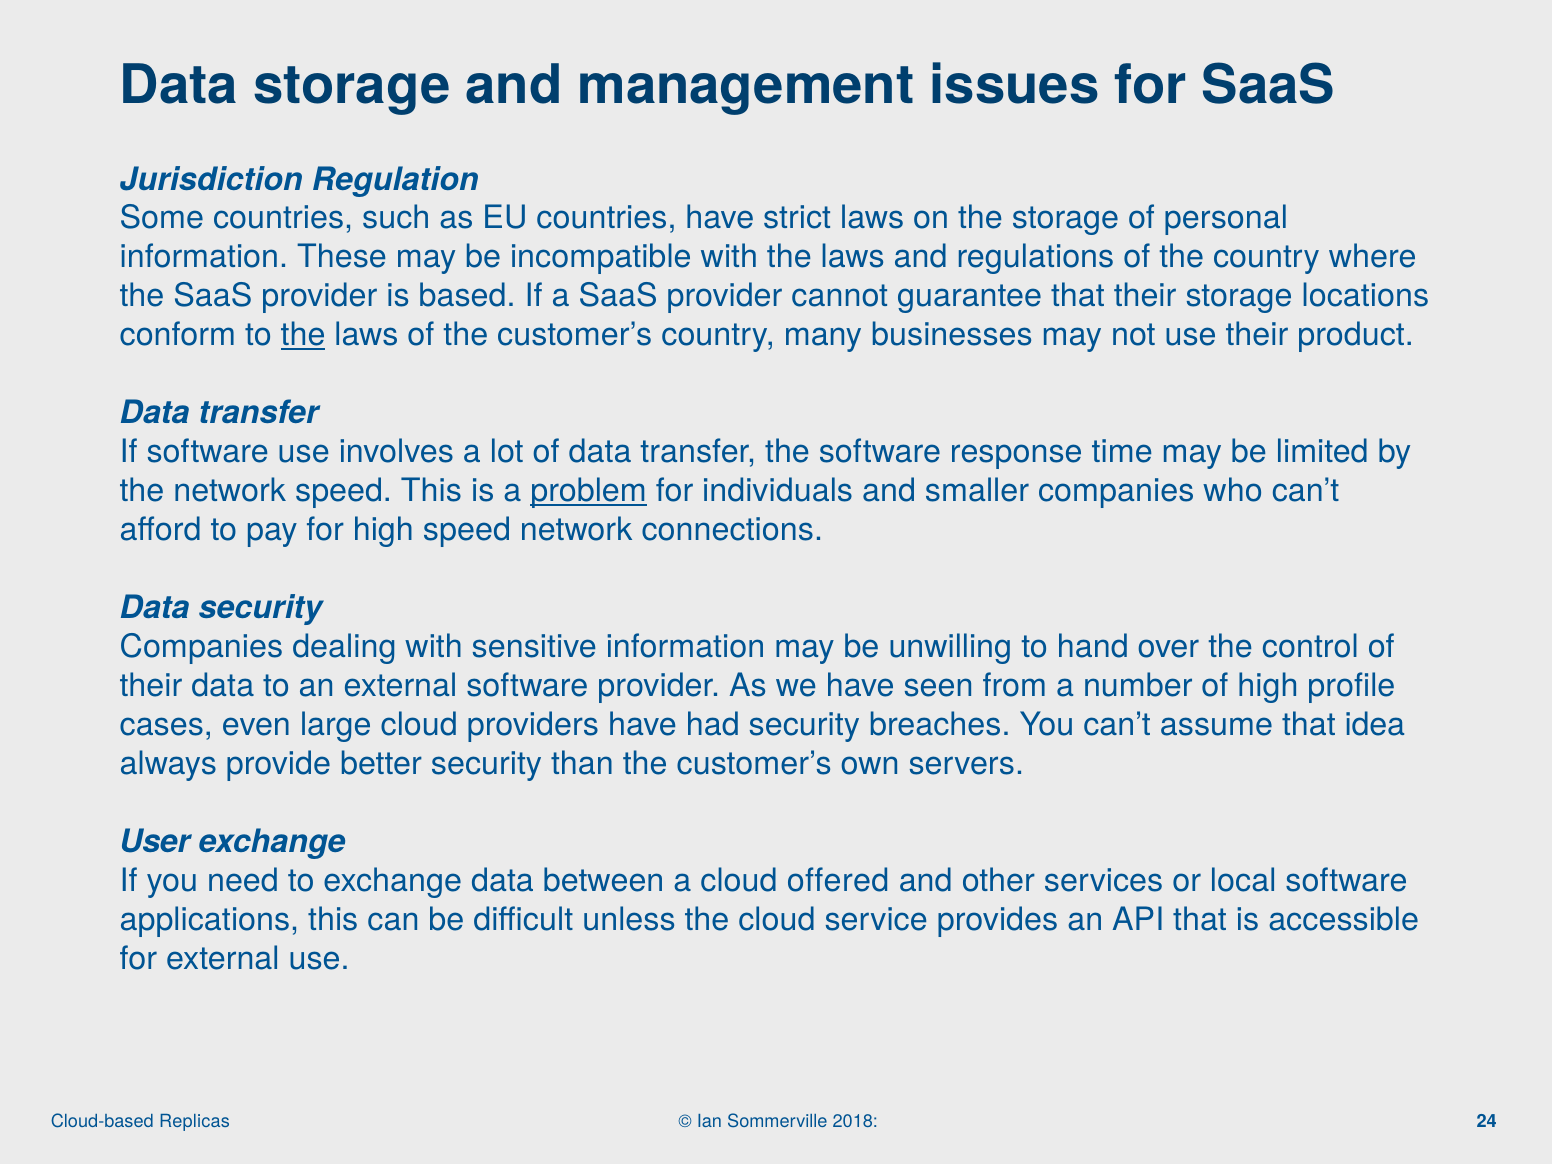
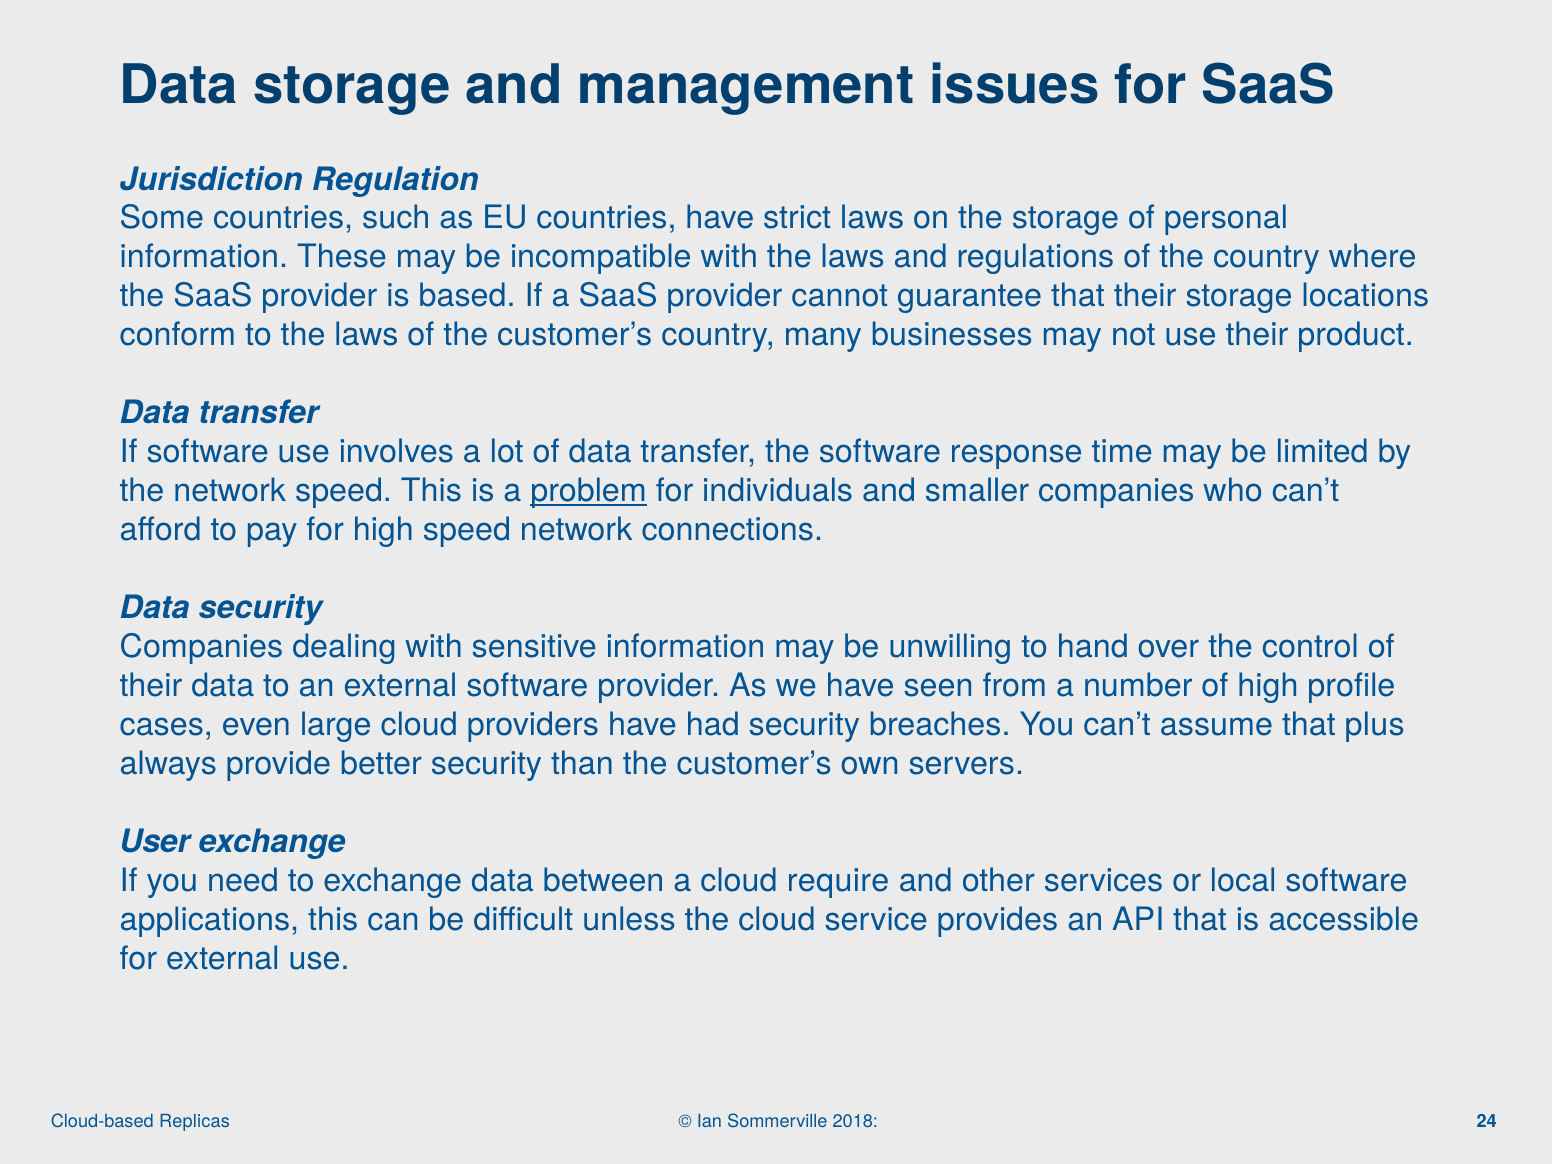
the at (303, 335) underline: present -> none
idea: idea -> plus
offered: offered -> require
